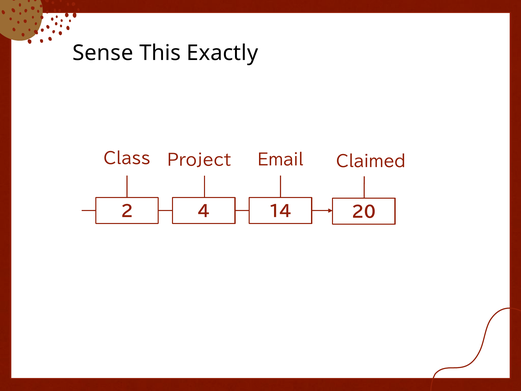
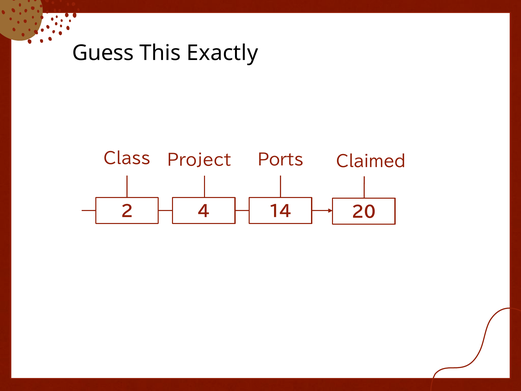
Sense: Sense -> Guess
Email: Email -> Ports
